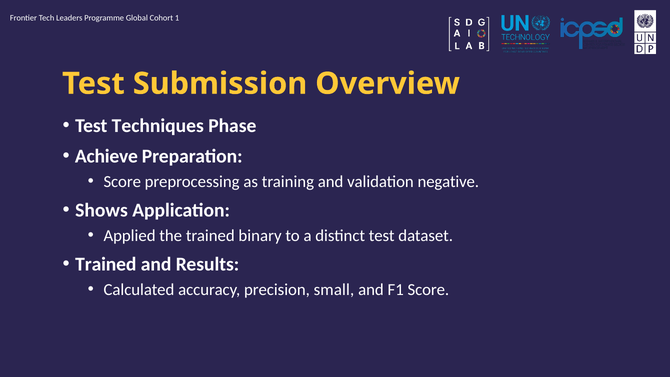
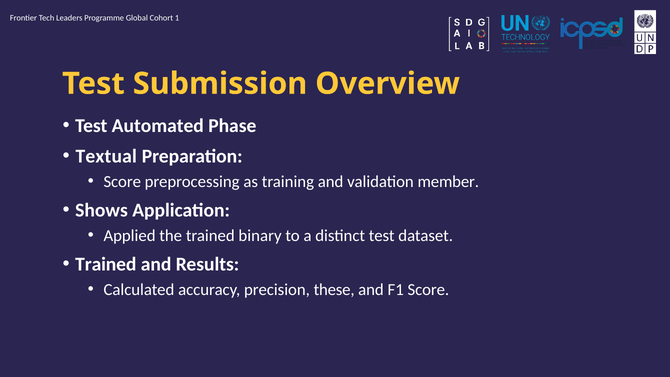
Techniques: Techniques -> Automated
Achieve: Achieve -> Textual
negative: negative -> member
small: small -> these
